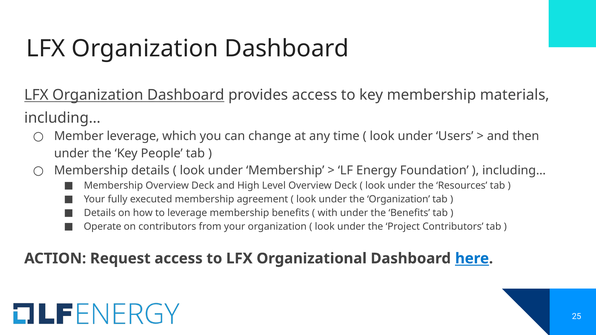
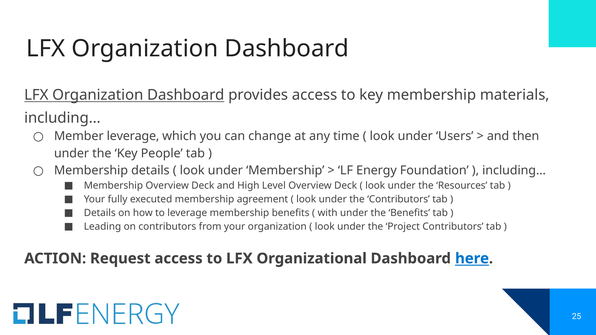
the Organization: Organization -> Contributors
Operate: Operate -> Leading
